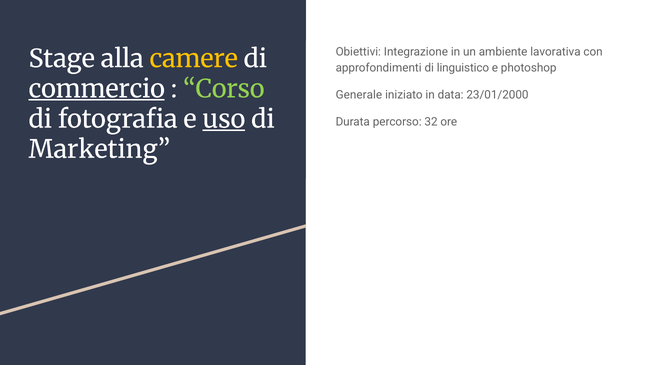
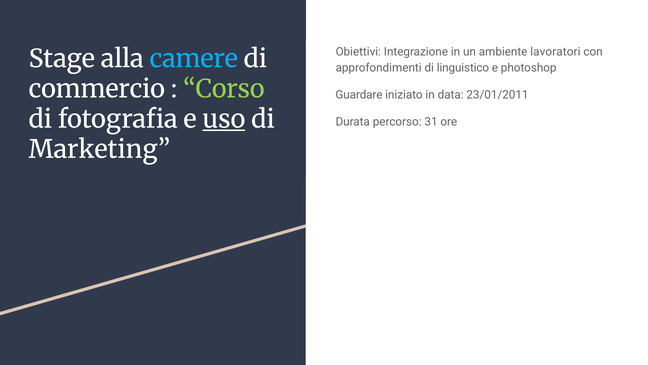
lavorativa: lavorativa -> lavoratori
camere colour: yellow -> light blue
commercio underline: present -> none
Generale: Generale -> Guardare
23/01/2000: 23/01/2000 -> 23/01/2011
32: 32 -> 31
